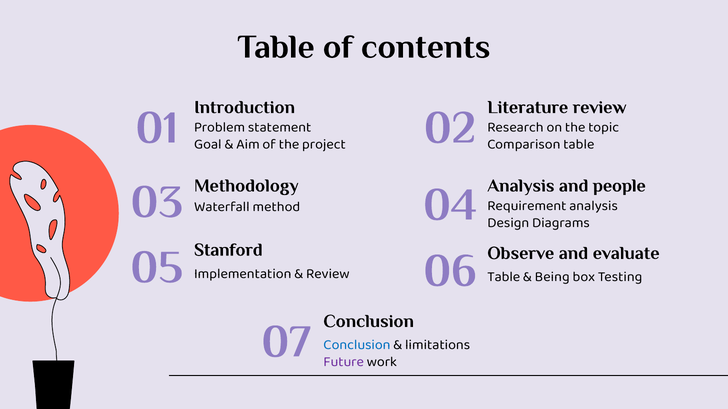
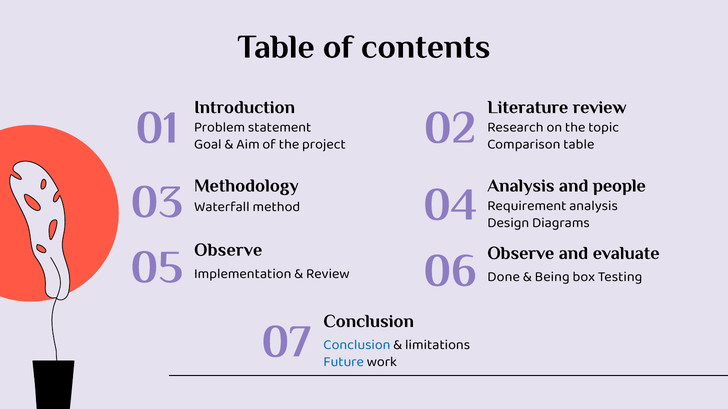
Stanford at (228, 250): Stanford -> Observe
Table at (504, 277): Table -> Done
Future colour: purple -> blue
